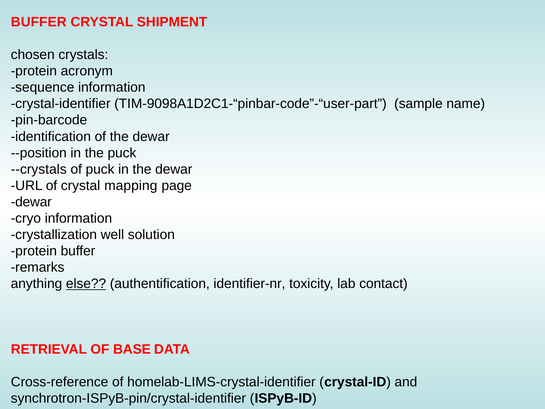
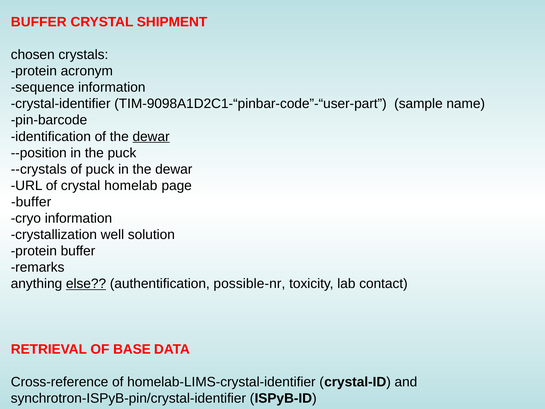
dewar at (151, 136) underline: none -> present
mapping: mapping -> homelab
dewar at (31, 202): dewar -> buffer
identifier-nr: identifier-nr -> possible-nr
